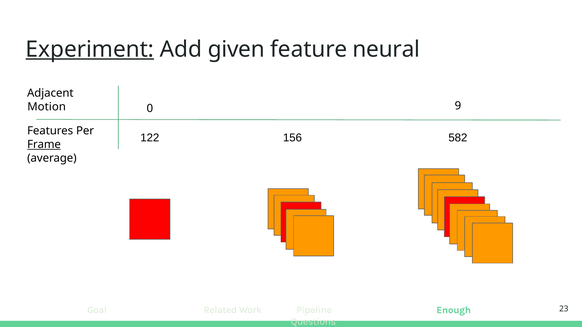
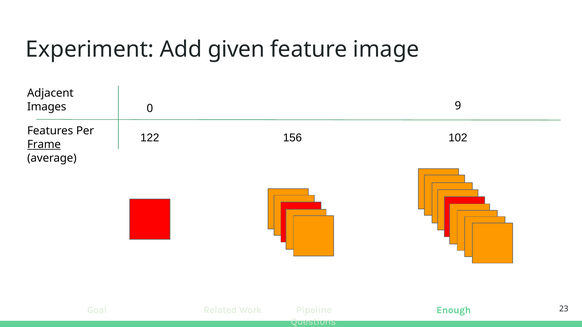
Experiment underline: present -> none
neural: neural -> image
Motion: Motion -> Images
582: 582 -> 102
